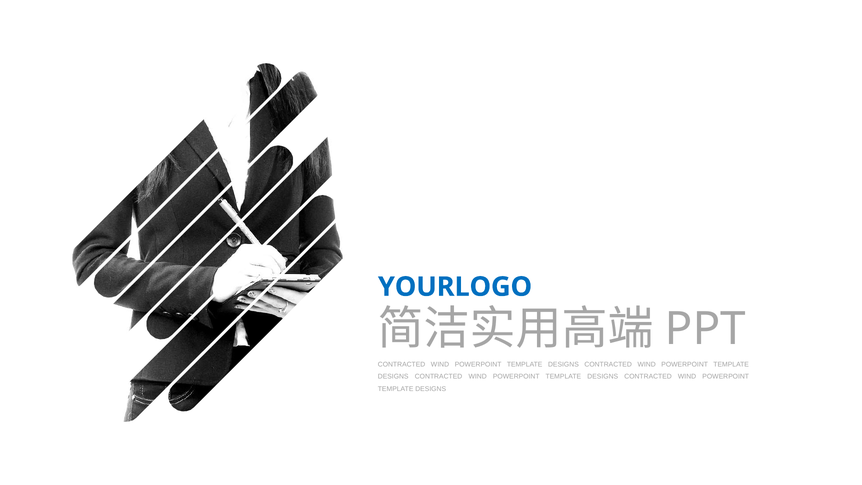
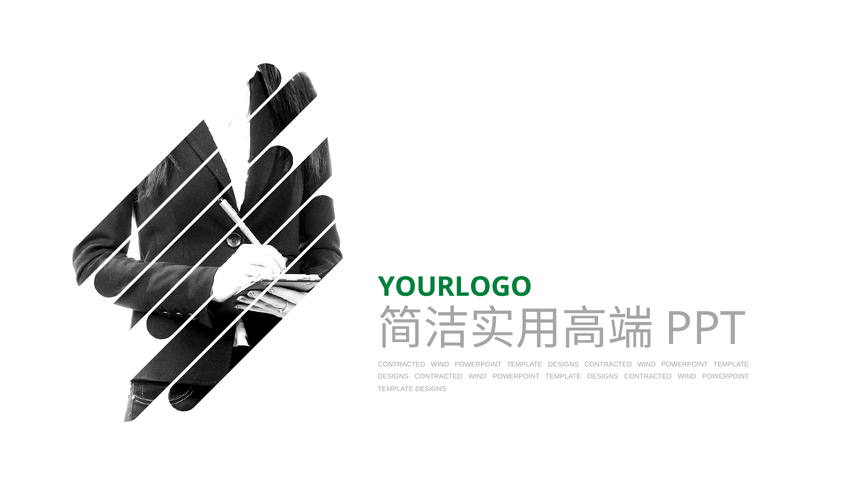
YOURLOGO colour: blue -> green
